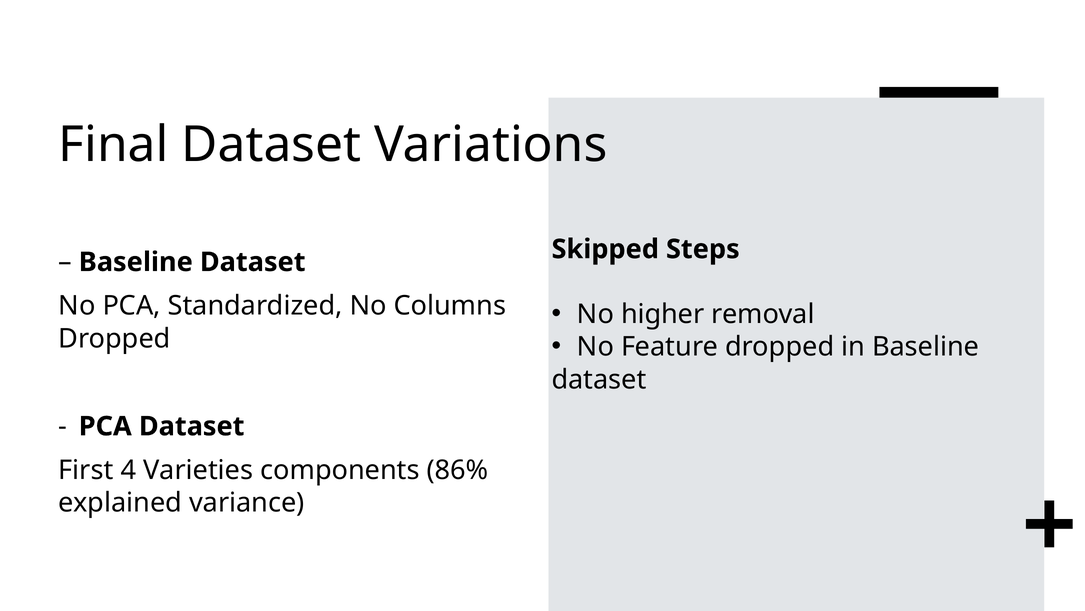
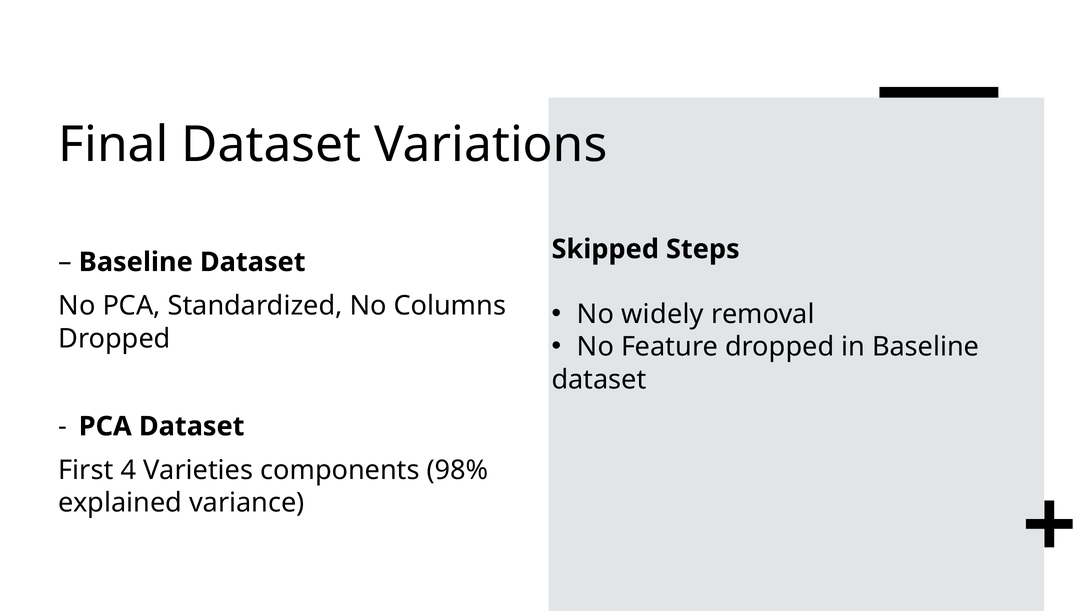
higher: higher -> widely
86%: 86% -> 98%
